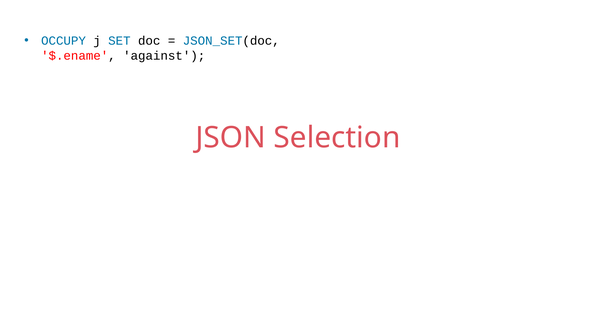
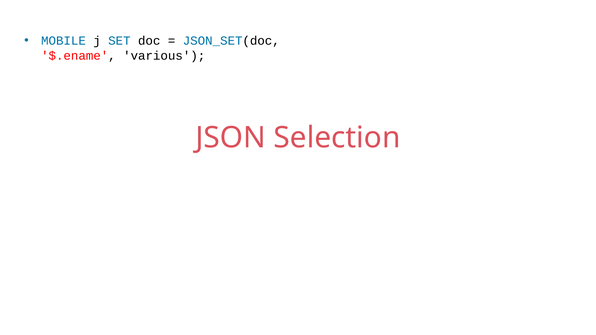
OCCUPY: OCCUPY -> MOBILE
against: against -> various
